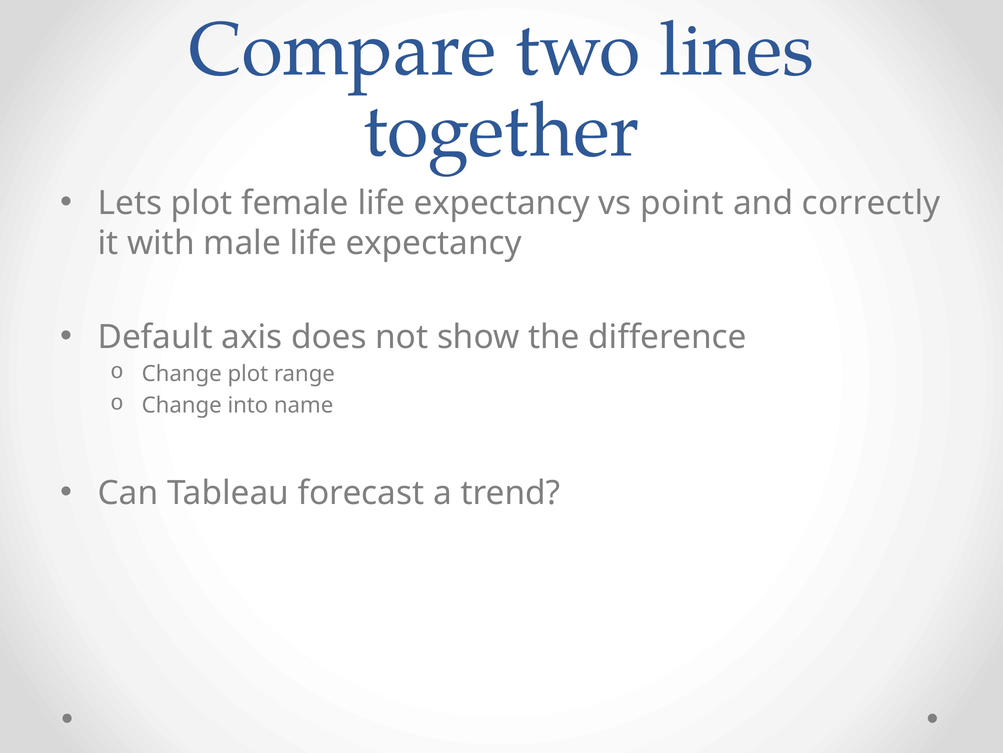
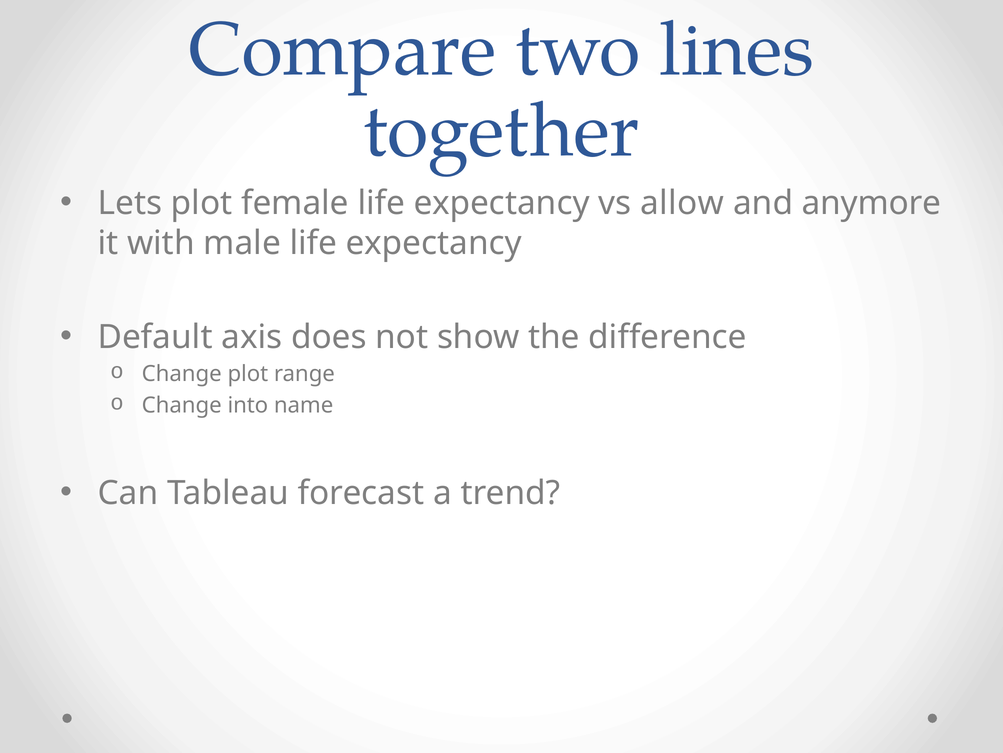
point: point -> allow
correctly: correctly -> anymore
